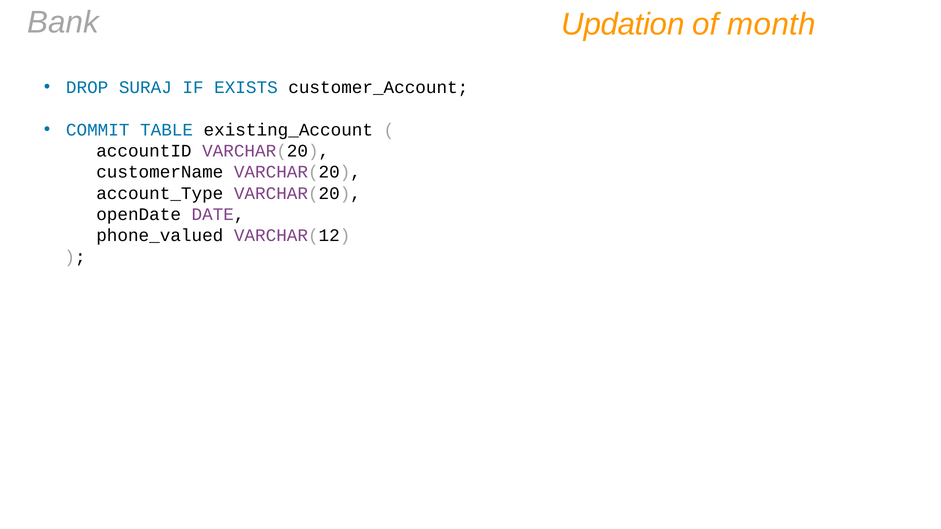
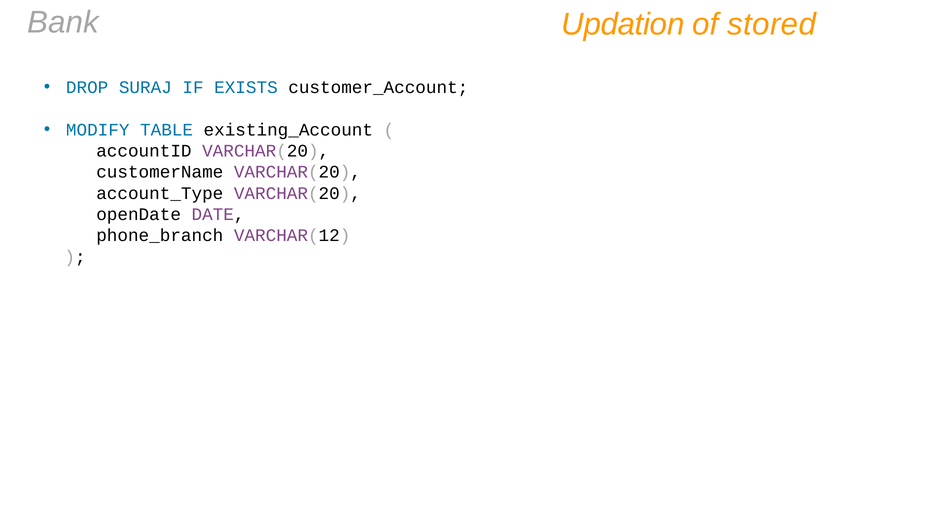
month: month -> stored
COMMIT: COMMIT -> MODIFY
phone_valued: phone_valued -> phone_branch
